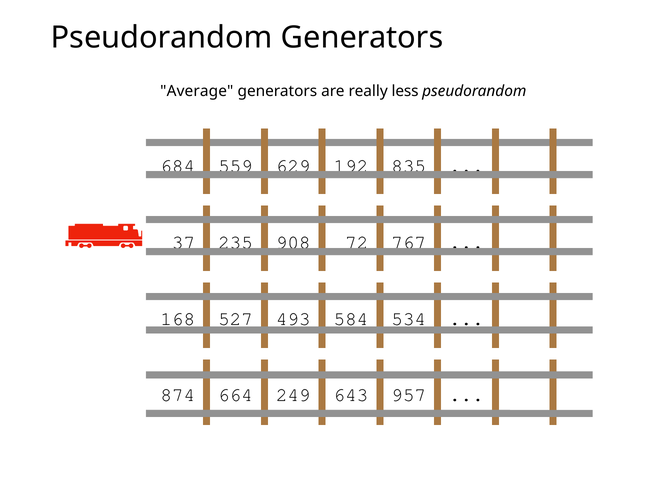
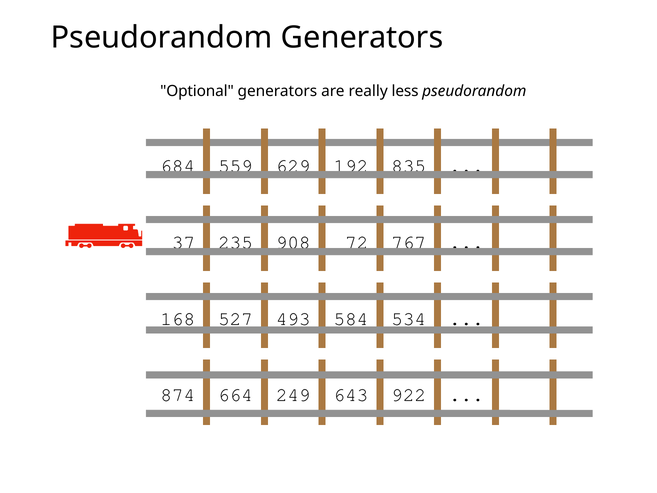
Average: Average -> Optional
957: 957 -> 922
